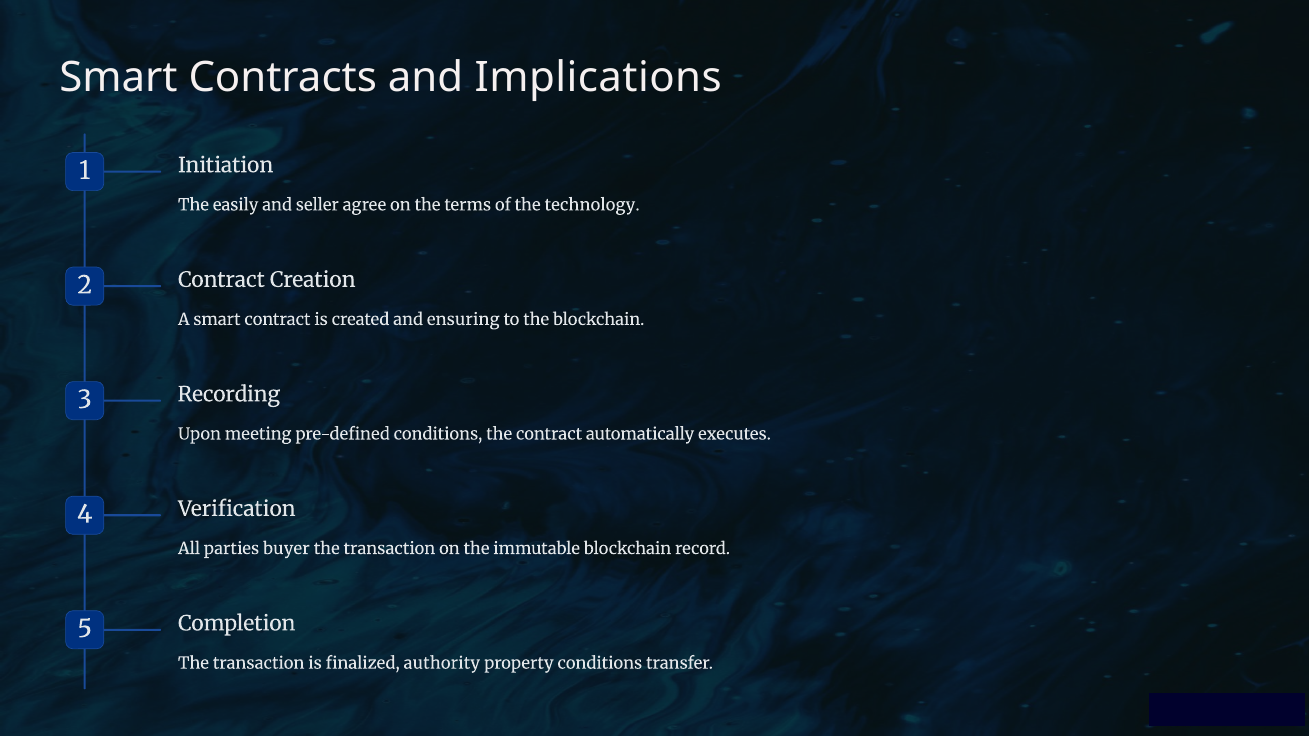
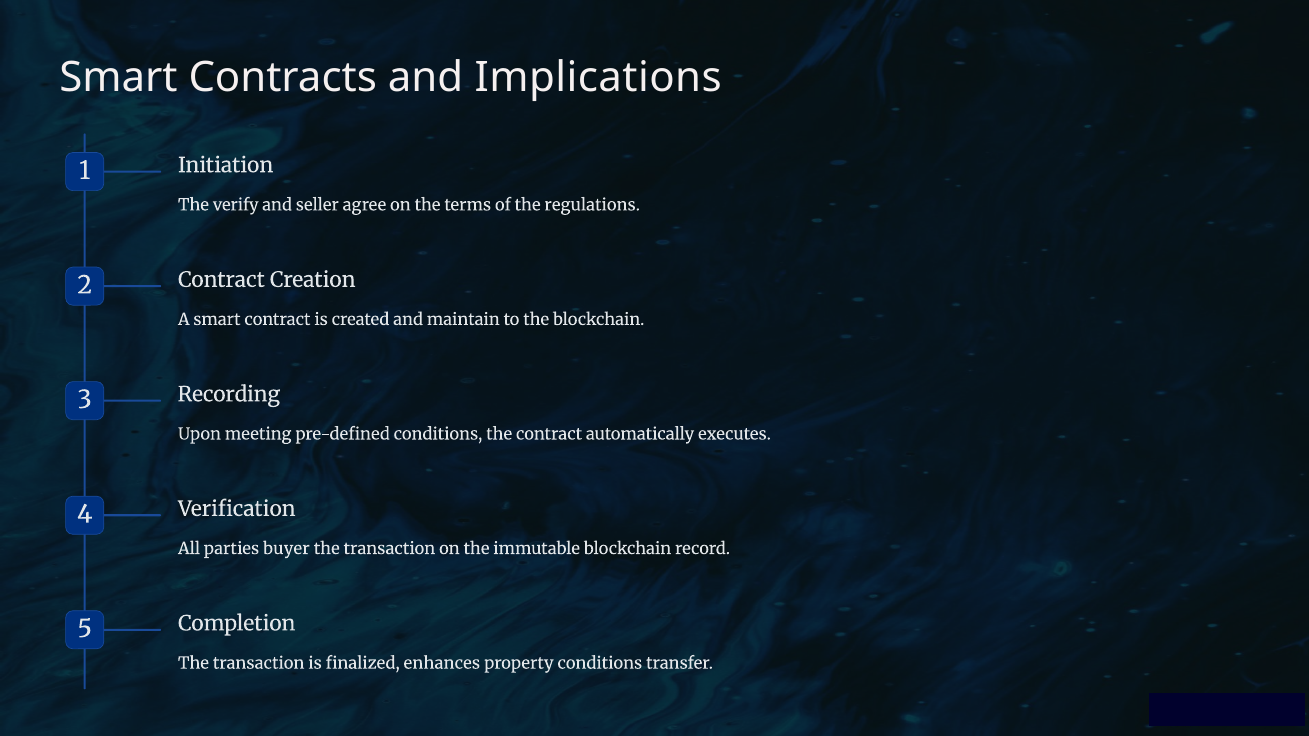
easily: easily -> verify
technology: technology -> regulations
ensuring: ensuring -> maintain
authority: authority -> enhances
